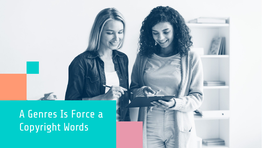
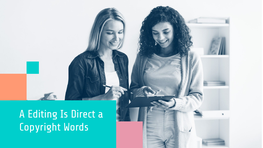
Genres: Genres -> Editing
Force: Force -> Direct
